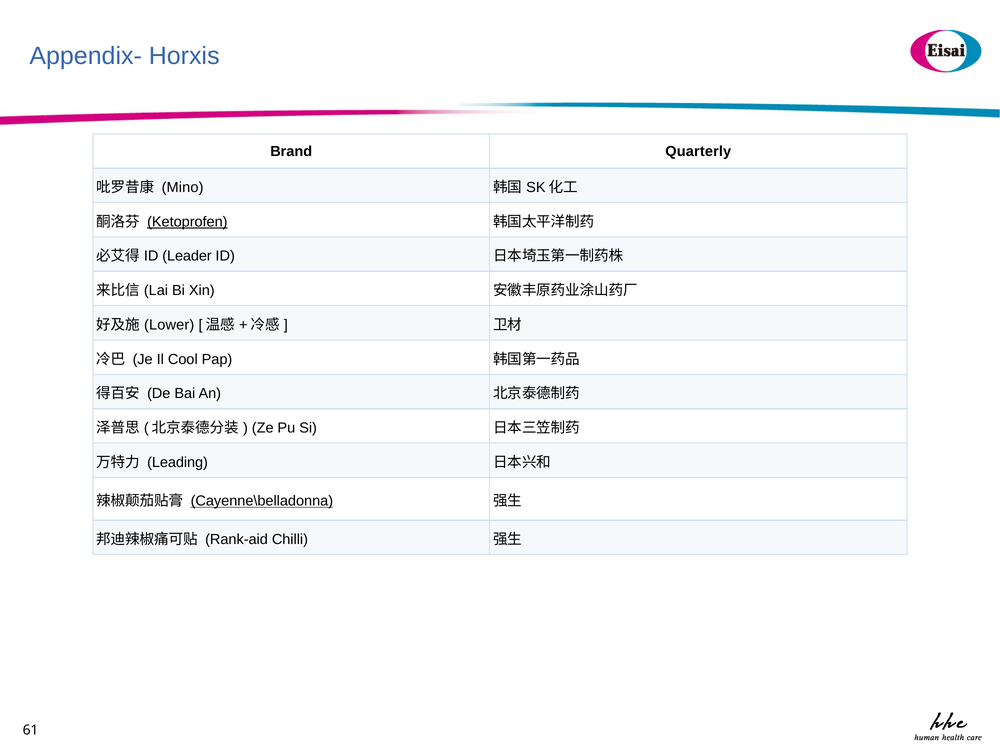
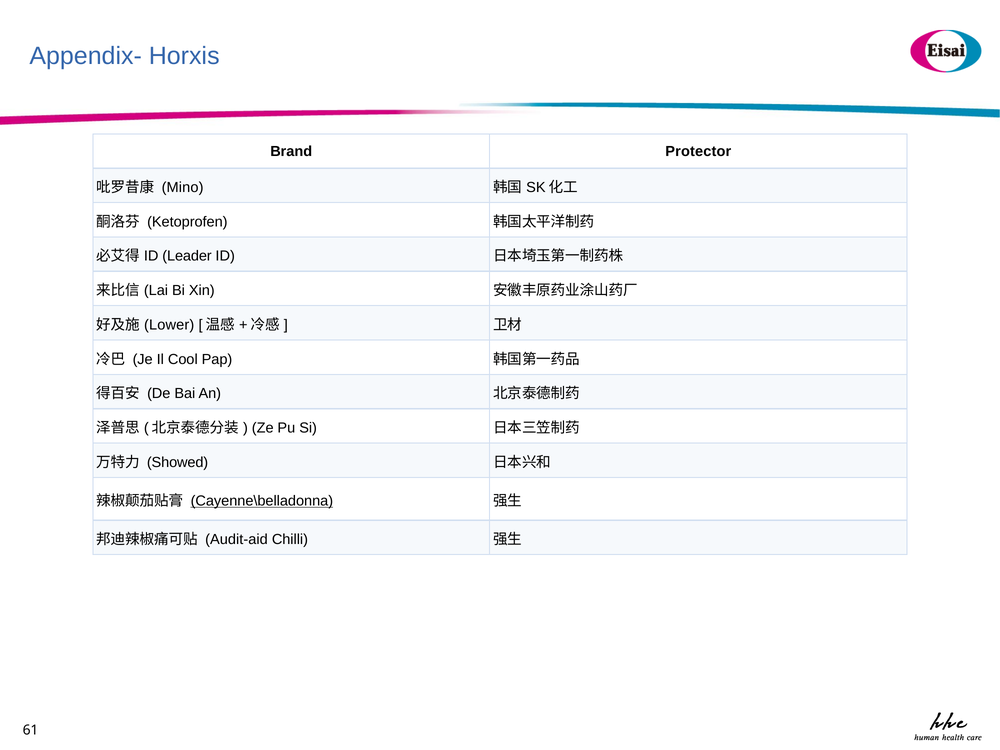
Quarterly: Quarterly -> Protector
Ketoprofen underline: present -> none
Leading: Leading -> Showed
Rank-aid: Rank-aid -> Audit-aid
